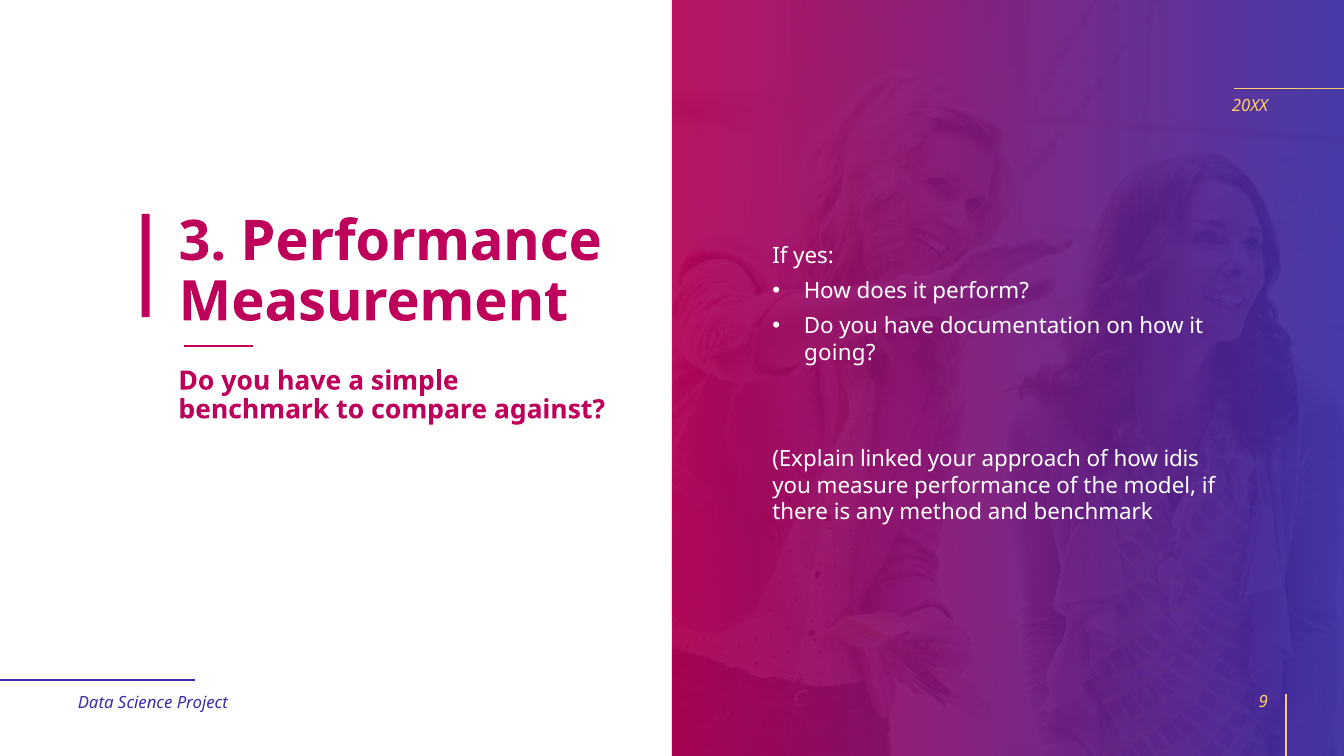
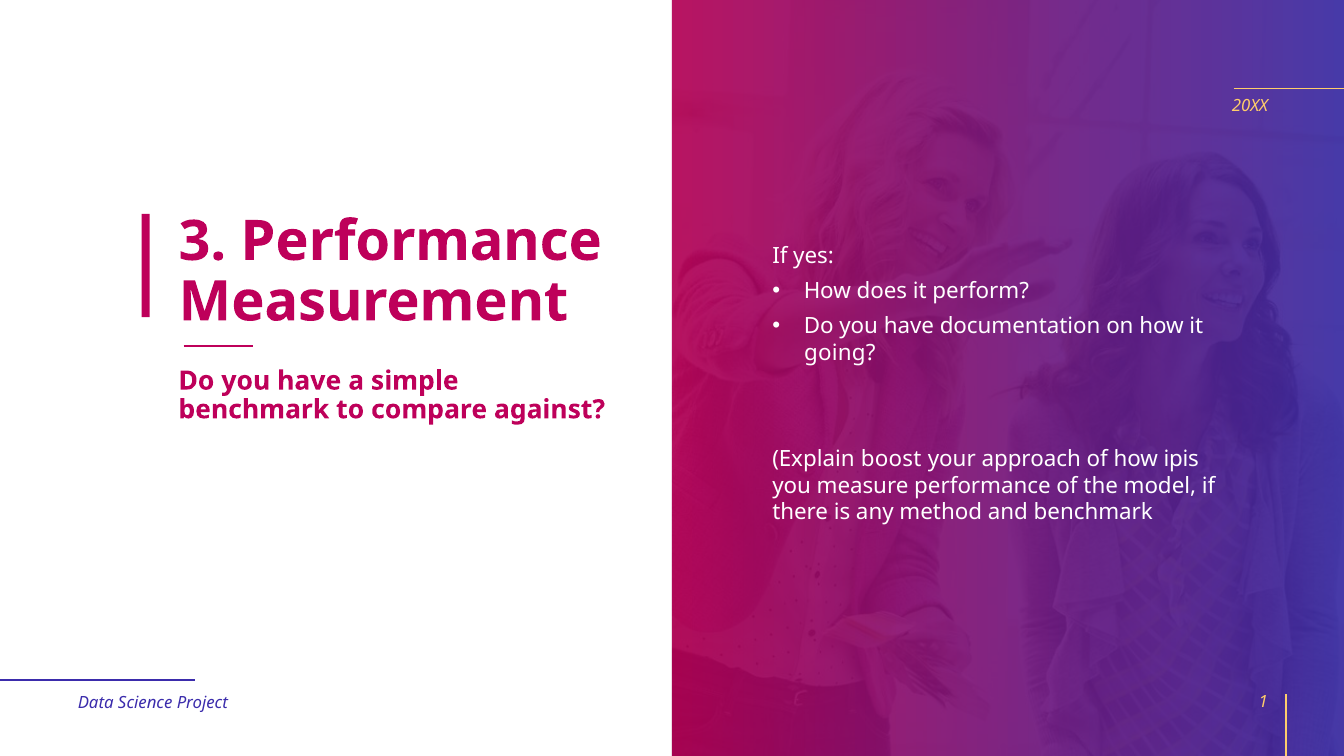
linked: linked -> boost
idis: idis -> ipis
9: 9 -> 1
